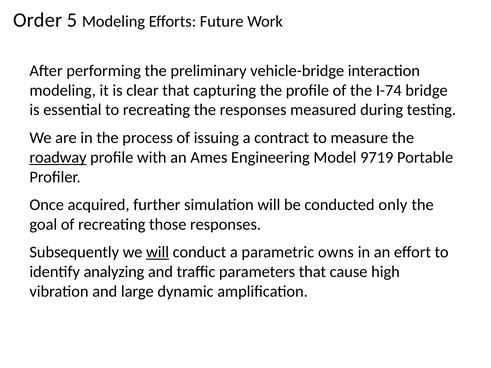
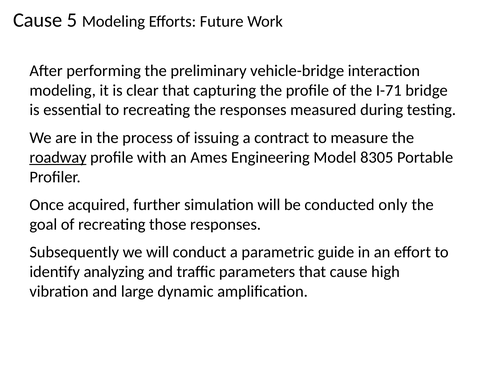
Order at (38, 20): Order -> Cause
I-74: I-74 -> I-71
9719: 9719 -> 8305
will at (158, 252) underline: present -> none
owns: owns -> guide
